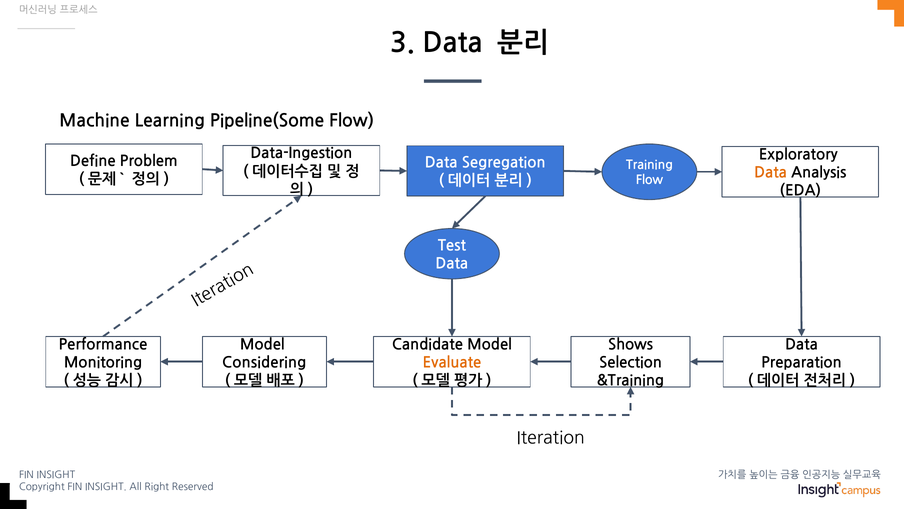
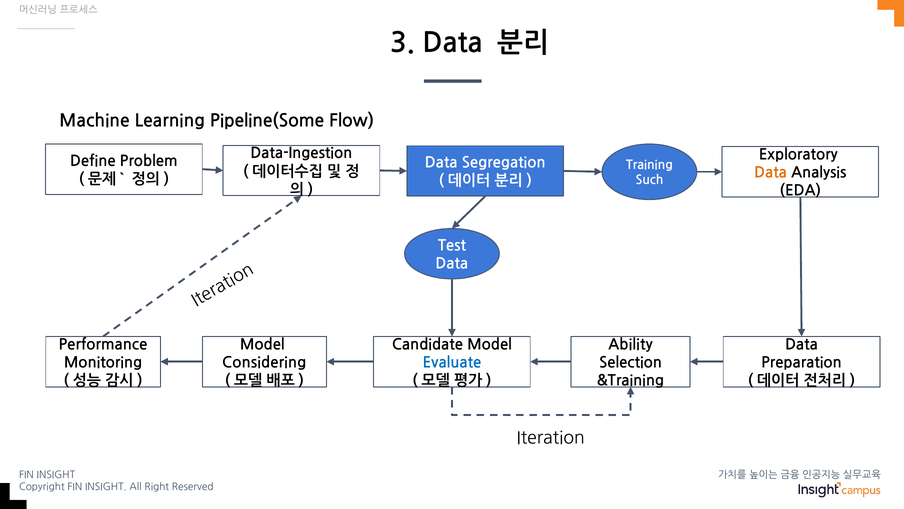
Flow at (649, 180): Flow -> Such
Shows: Shows -> Ability
Evaluate colour: orange -> blue
